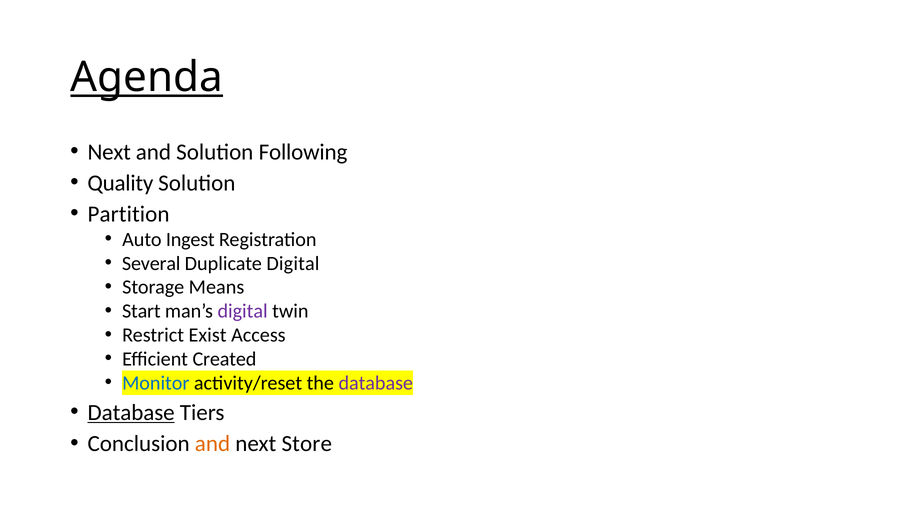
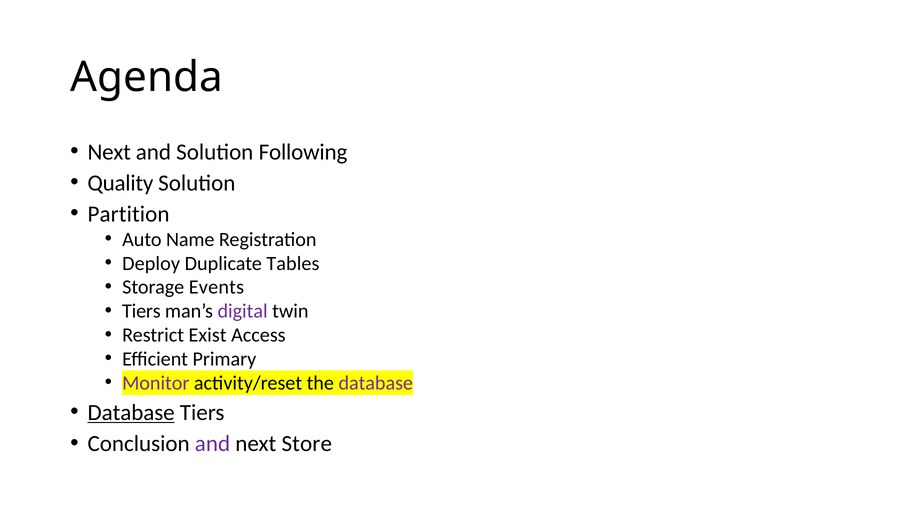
Agenda underline: present -> none
Ingest: Ingest -> Name
Several: Several -> Deploy
Duplicate Digital: Digital -> Tables
Means: Means -> Events
Start at (141, 311): Start -> Tiers
Created: Created -> Primary
Monitor colour: blue -> purple
and at (212, 443) colour: orange -> purple
